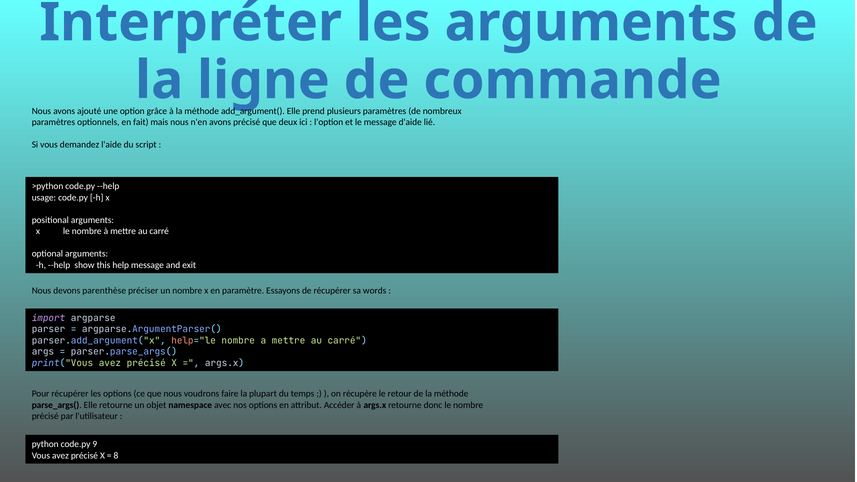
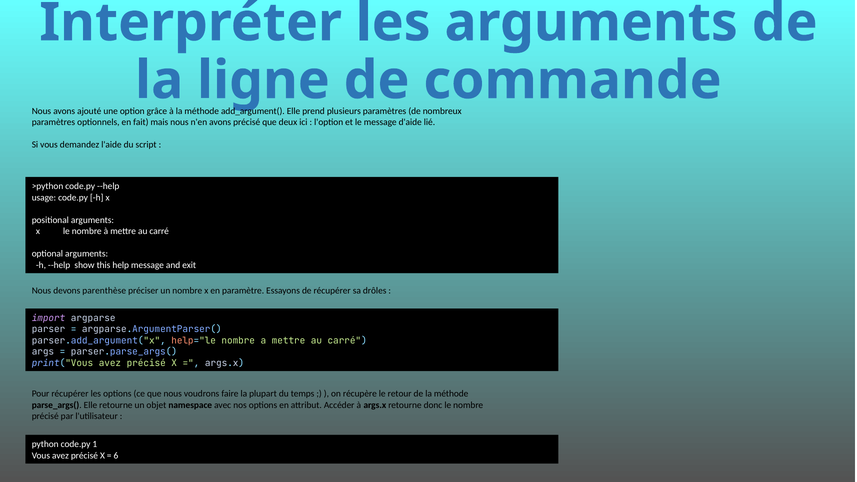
words: words -> drôles
9: 9 -> 1
8: 8 -> 6
